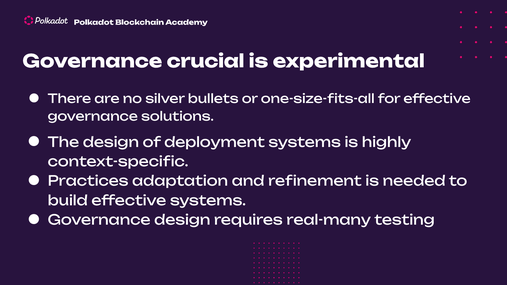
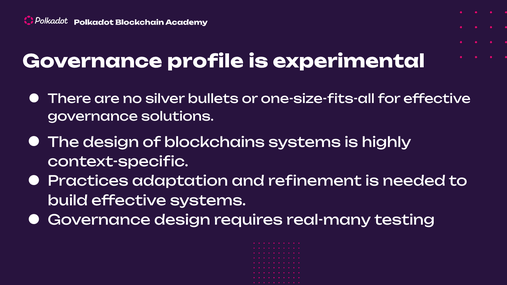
crucial: crucial -> profile
deployment: deployment -> blockchains
